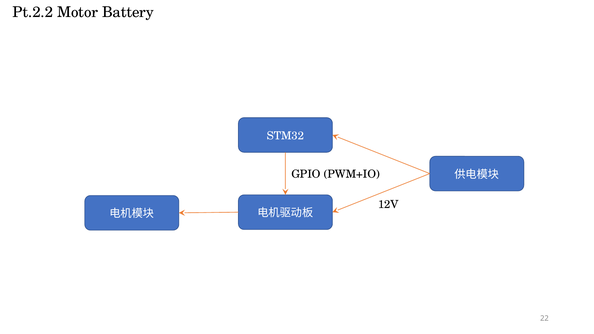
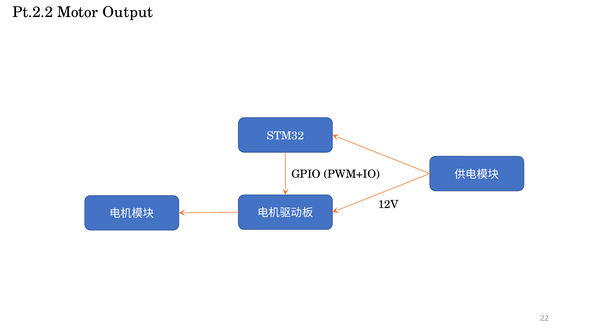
Battery: Battery -> Output
